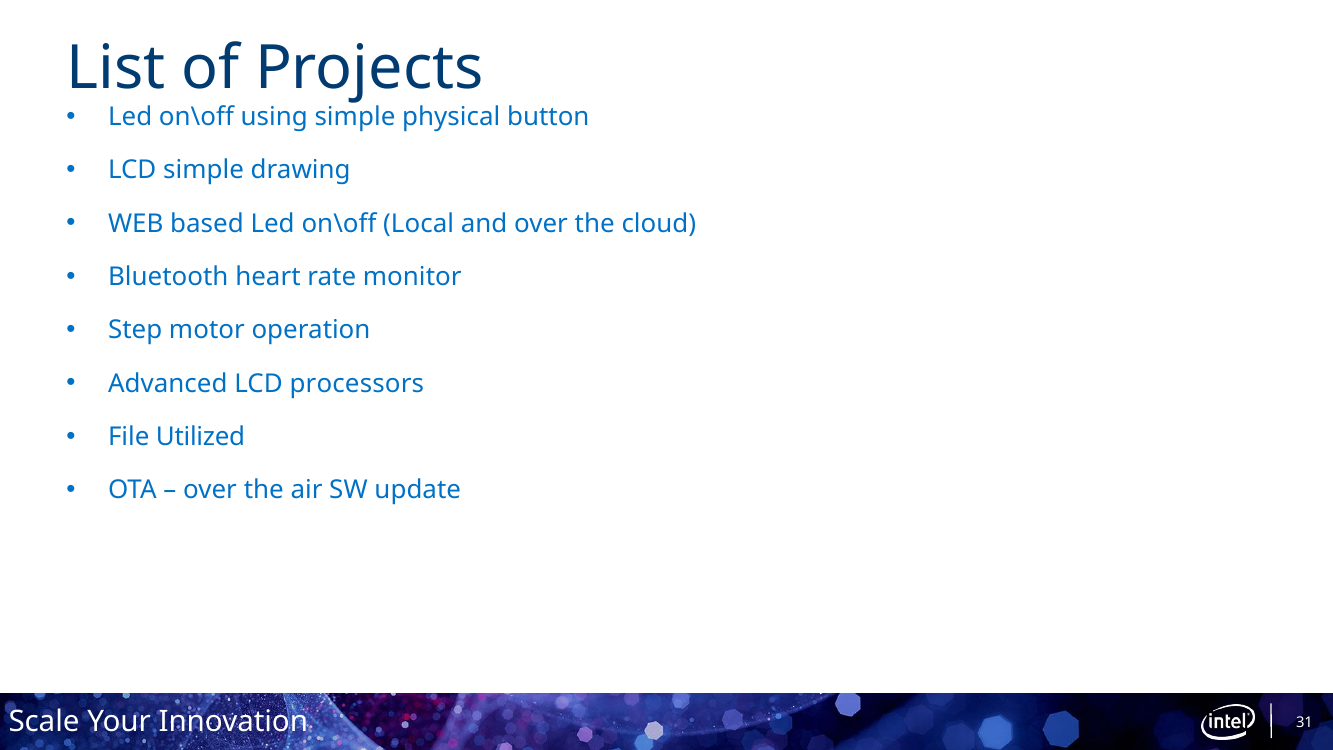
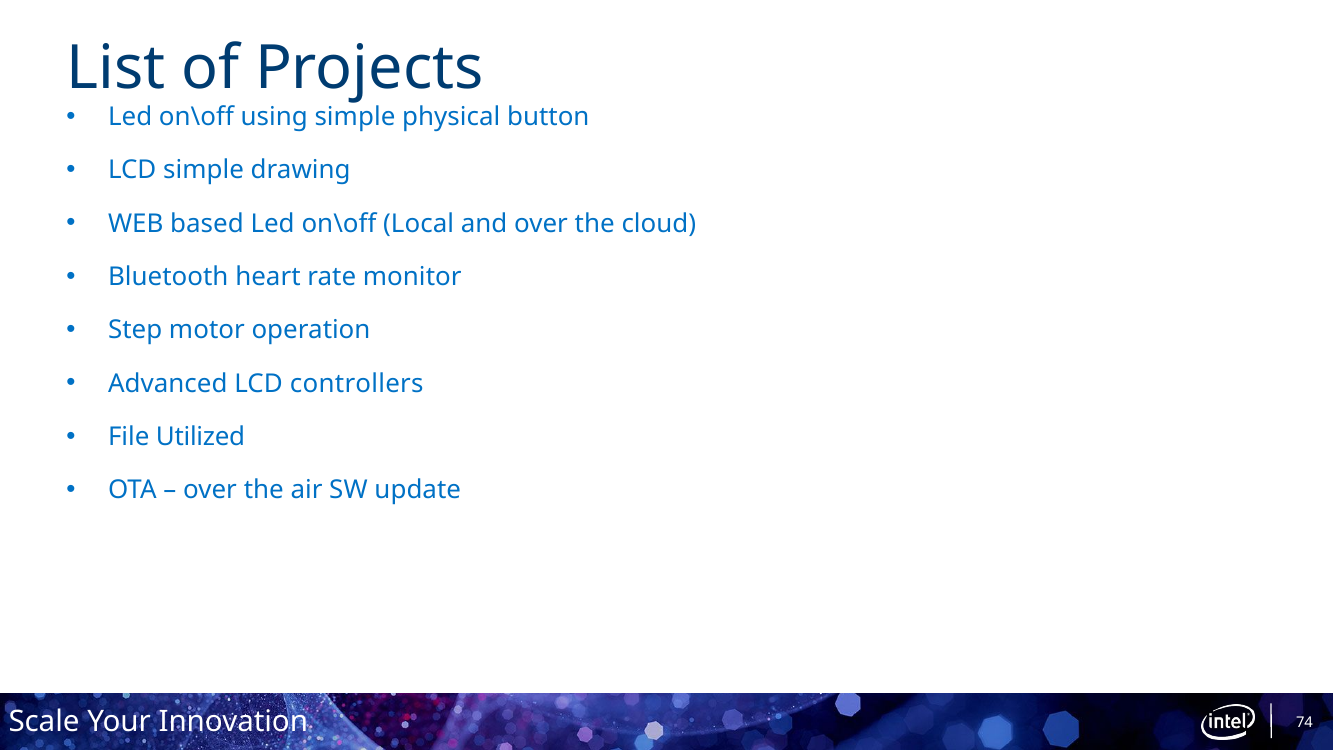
processors: processors -> controllers
31: 31 -> 74
